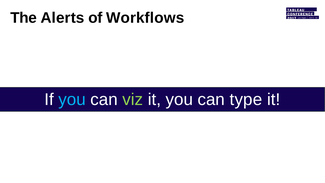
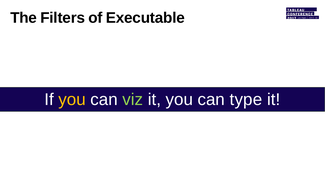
Alerts: Alerts -> Filters
Workflows: Workflows -> Executable
you at (72, 99) colour: light blue -> yellow
